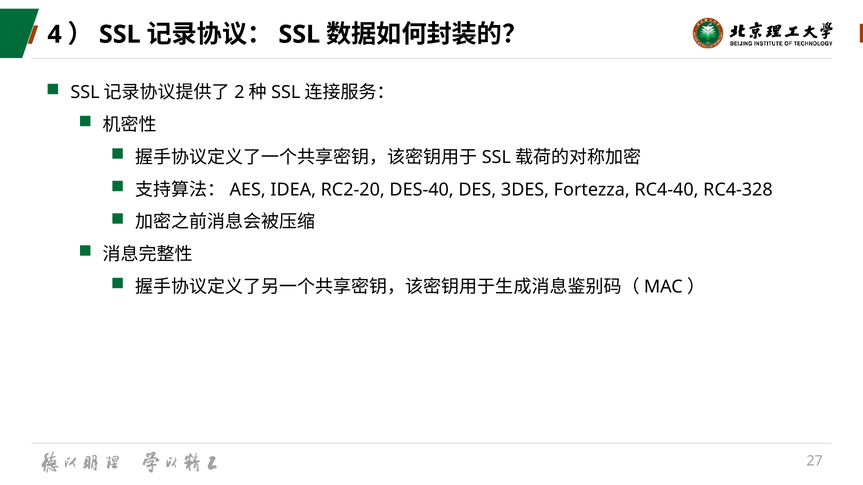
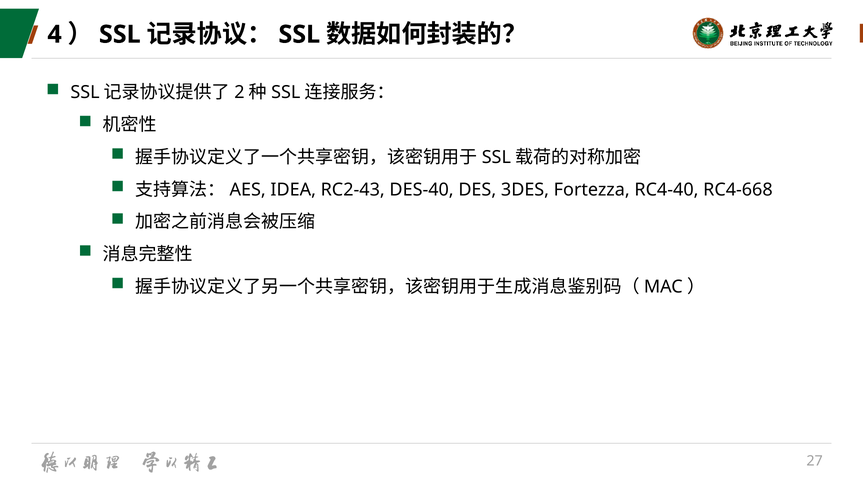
RC2-20: RC2-20 -> RC2-43
RC4-328: RC4-328 -> RC4-668
